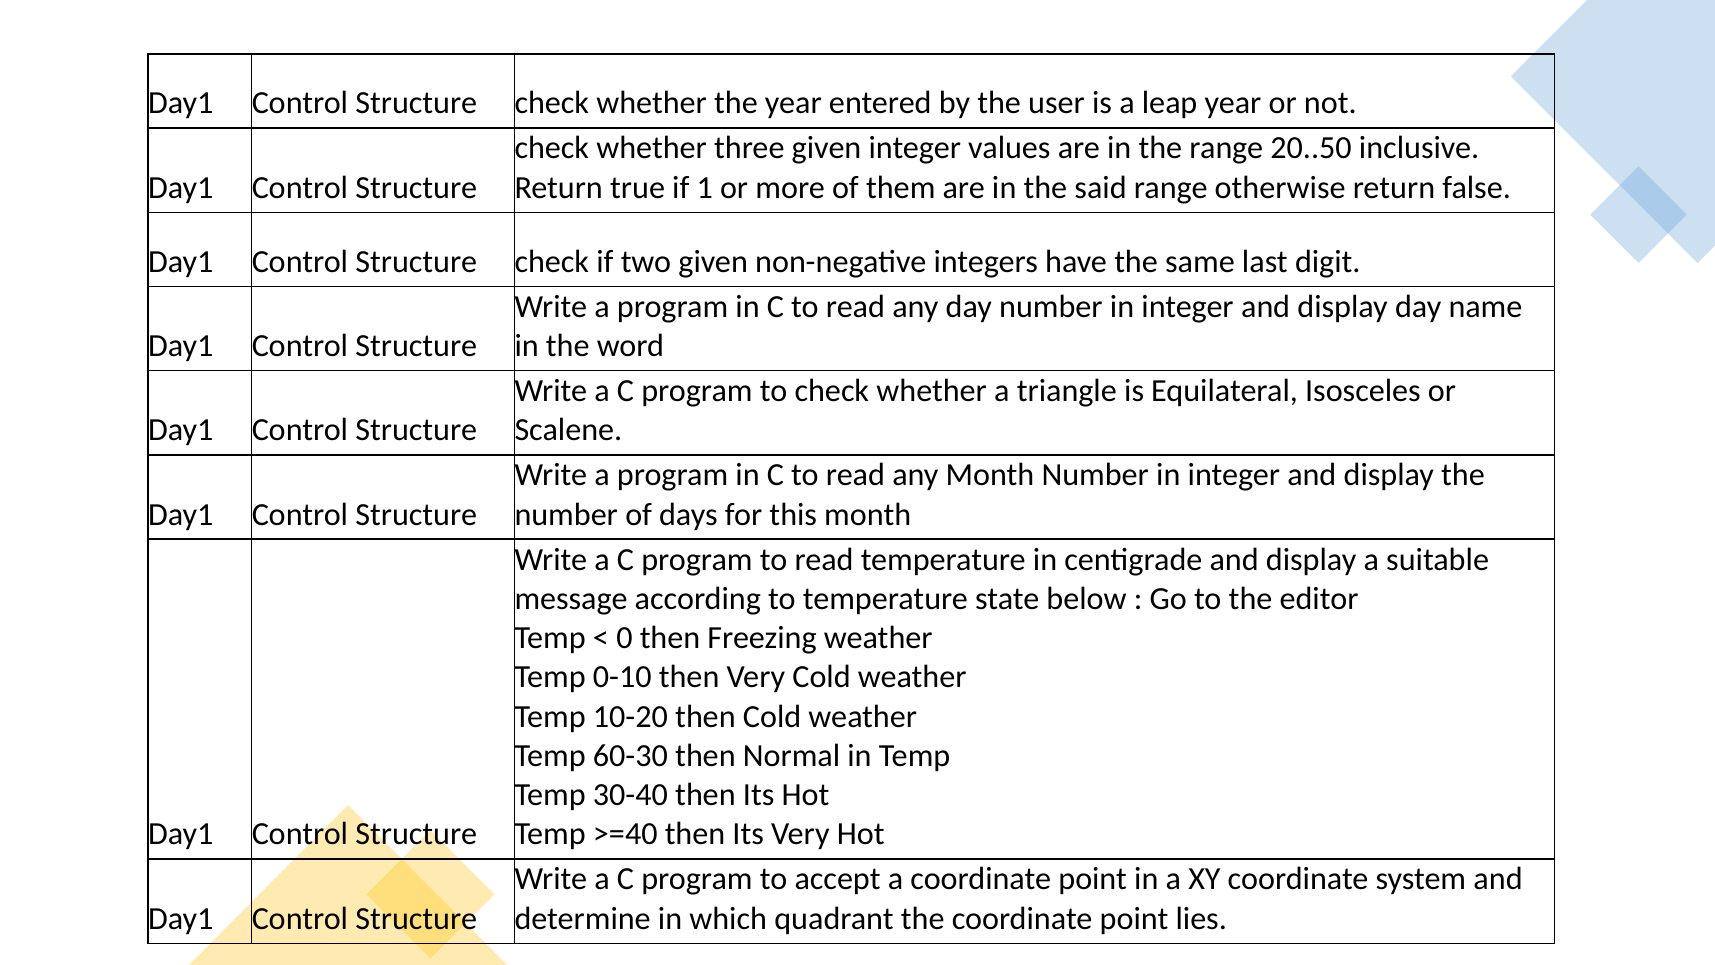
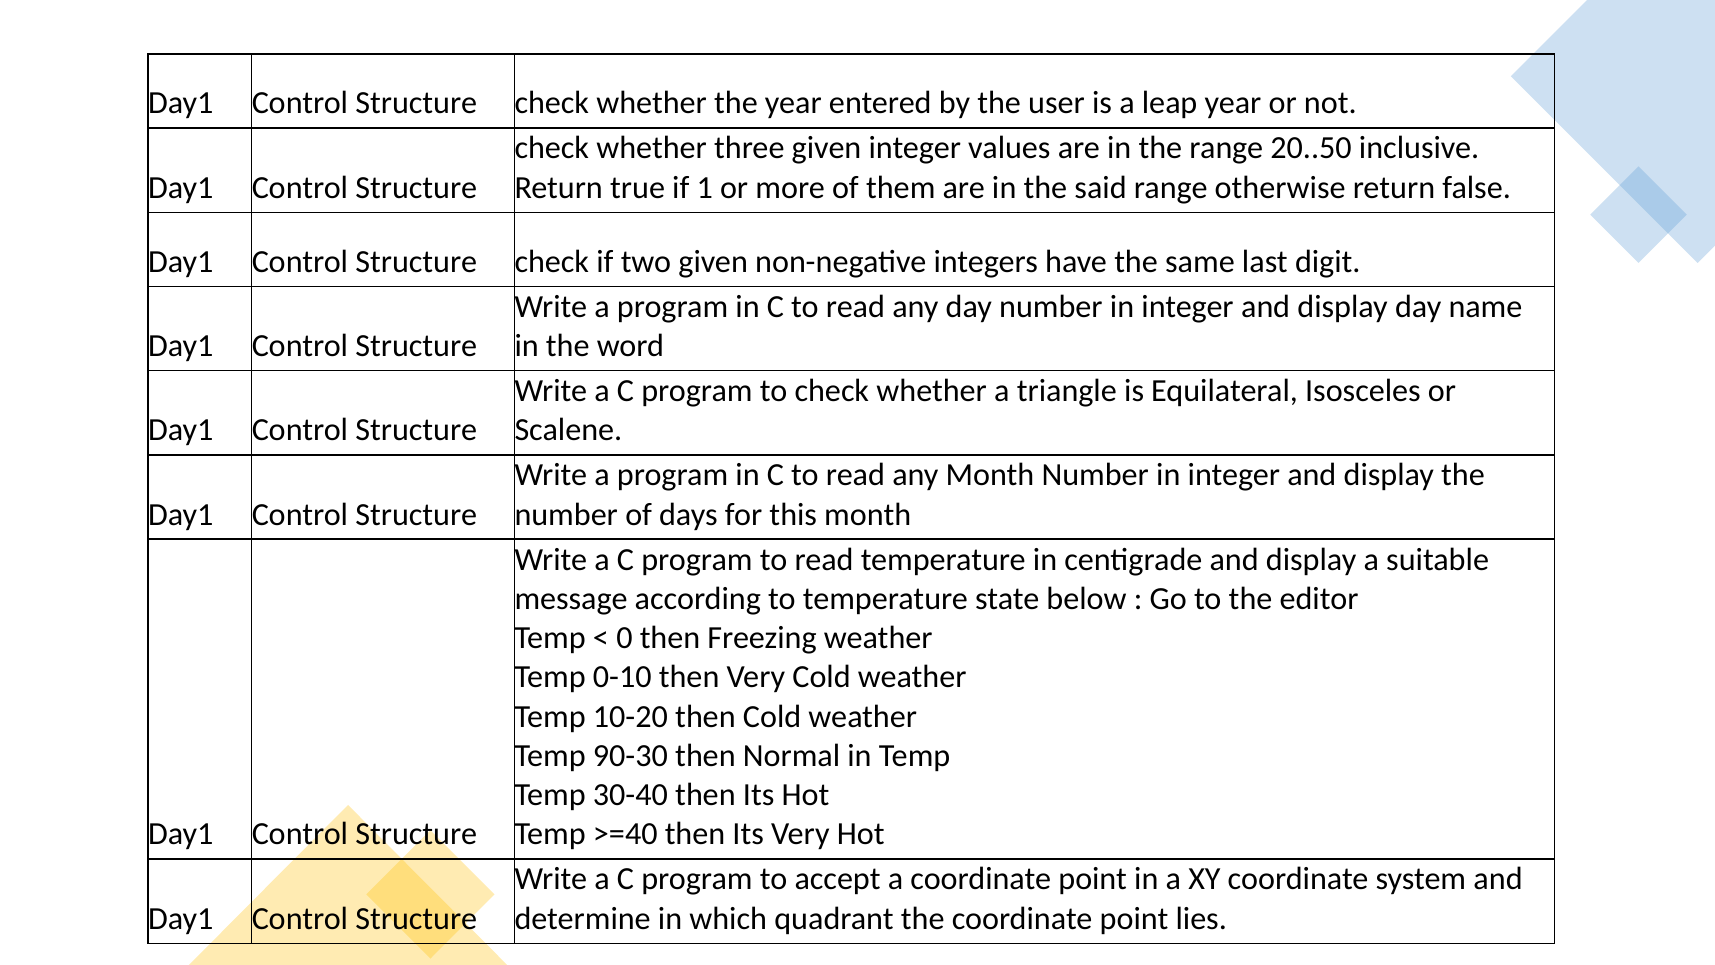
60-30: 60-30 -> 90-30
